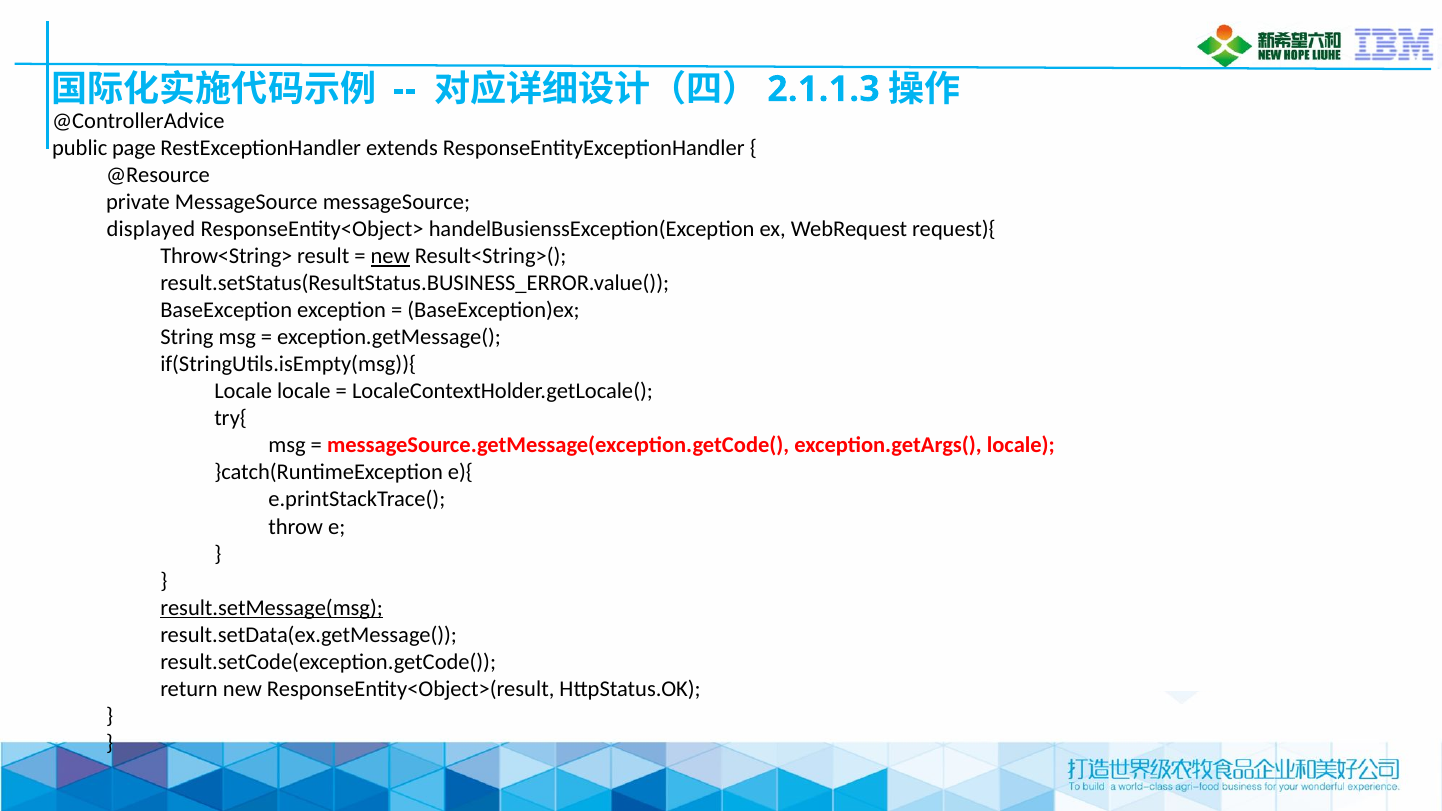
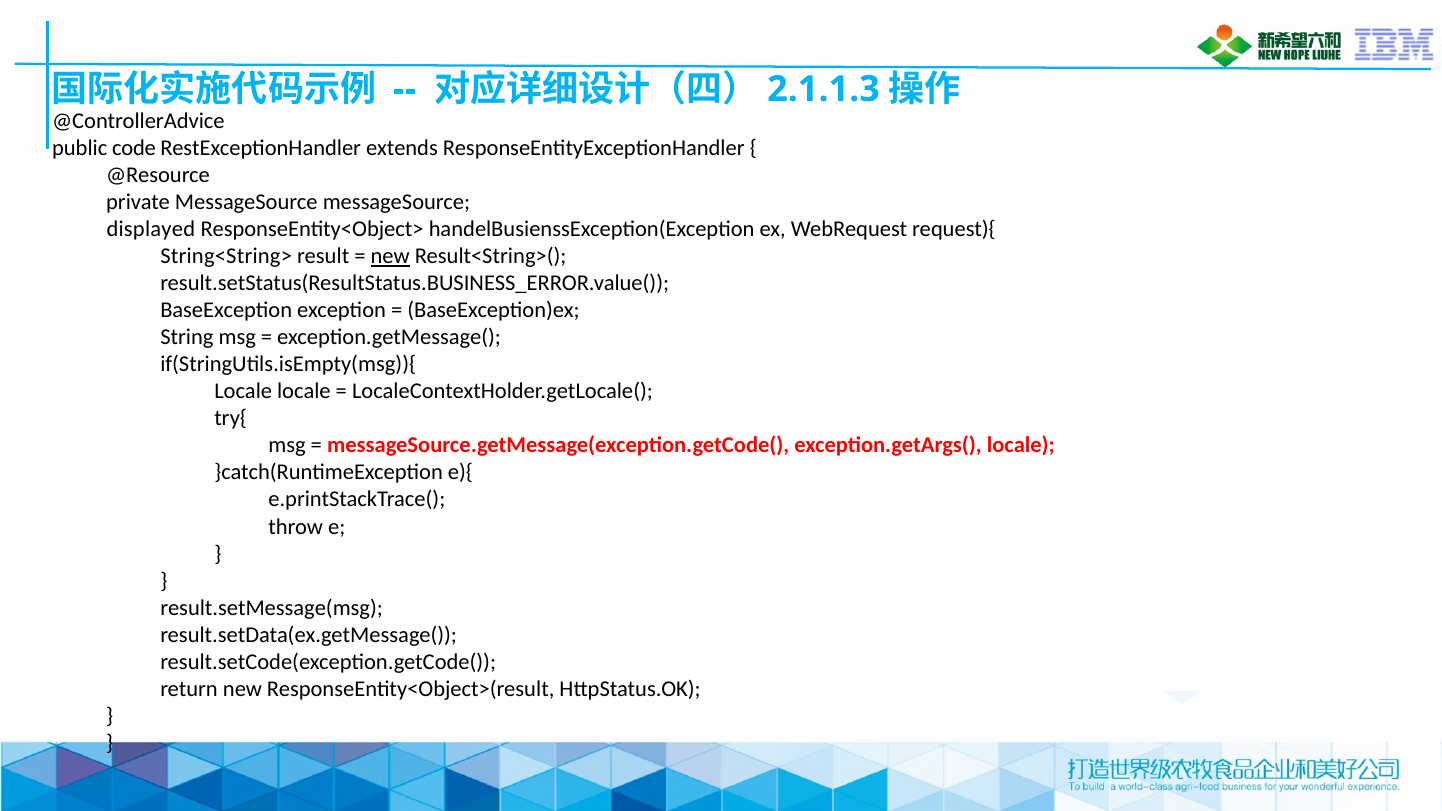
page: page -> code
Throw<String>: Throw<String> -> String<String>
result.setMessage(msg underline: present -> none
